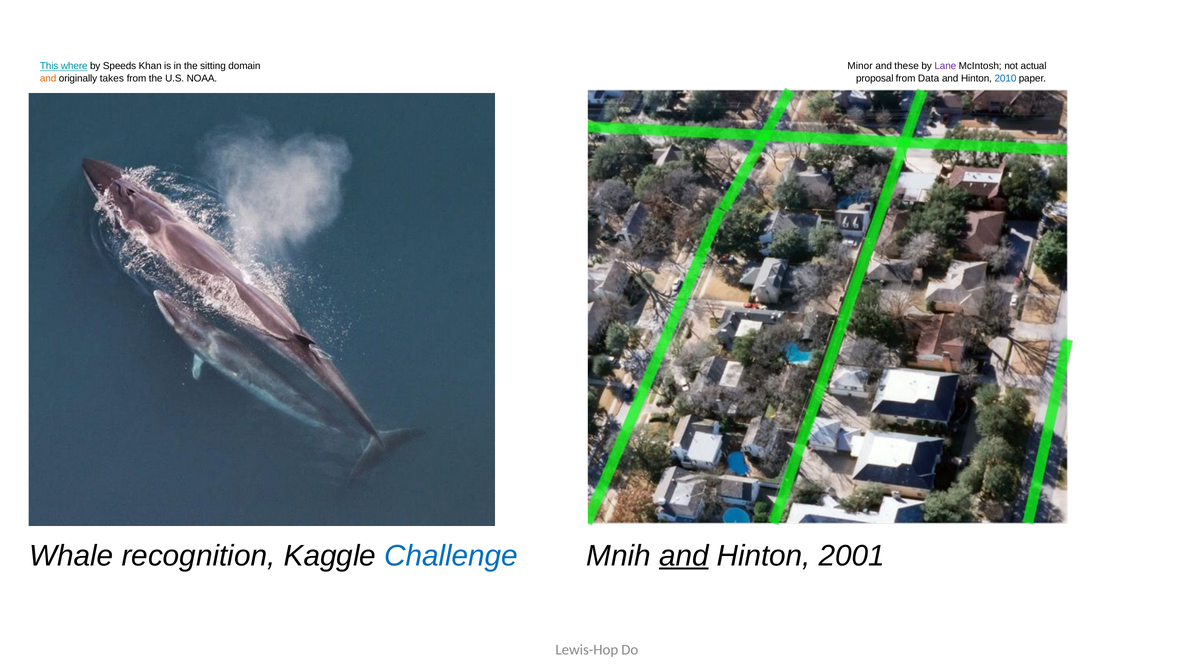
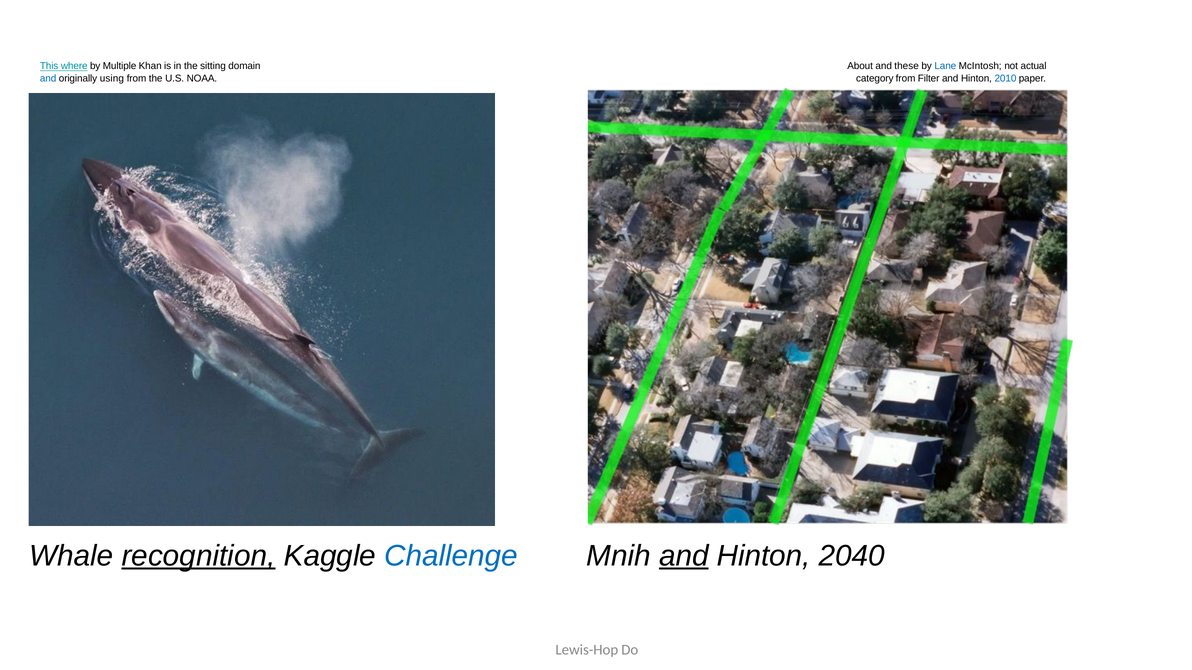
Speeds: Speeds -> Multiple
Minor: Minor -> About
Lane colour: purple -> blue
and at (48, 79) colour: orange -> blue
takes: takes -> using
proposal: proposal -> category
Data: Data -> Filter
recognition underline: none -> present
2001: 2001 -> 2040
